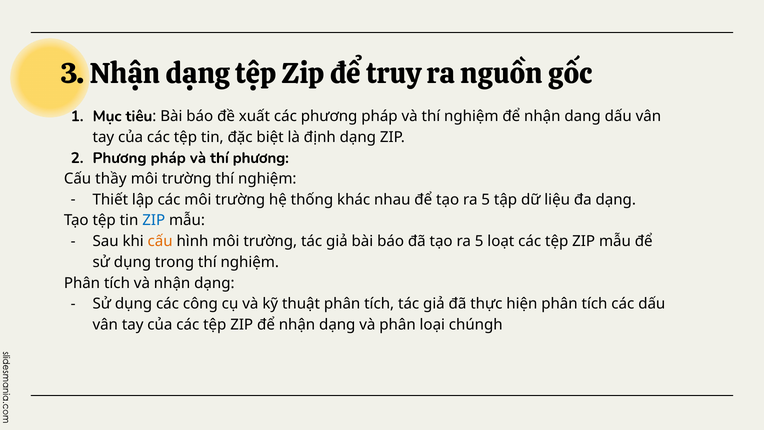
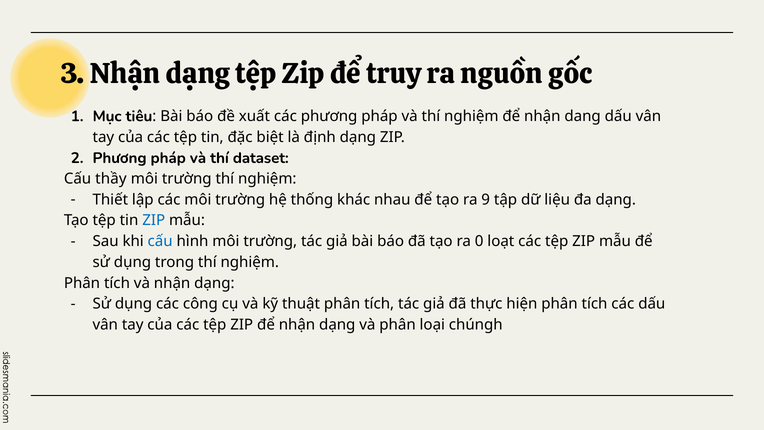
thí phương: phương -> dataset
để tạo ra 5: 5 -> 9
cấu at (160, 241) colour: orange -> blue
đã tạo ra 5: 5 -> 0
